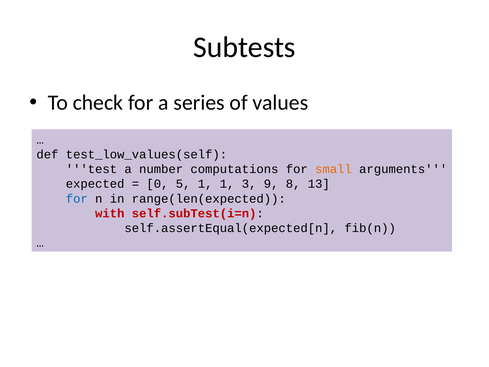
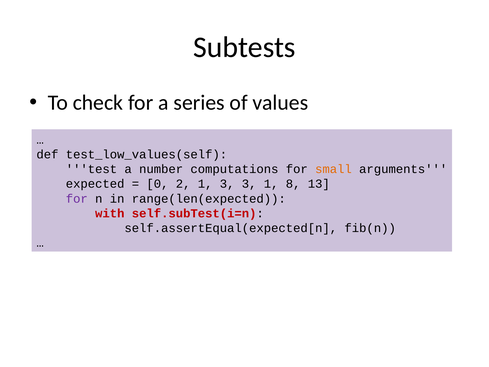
5: 5 -> 2
1 1: 1 -> 3
3 9: 9 -> 1
for at (77, 198) colour: blue -> purple
